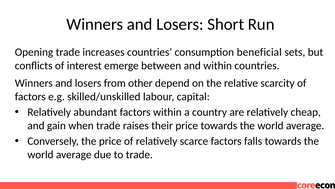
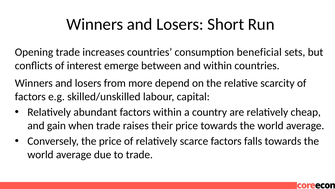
other: other -> more
